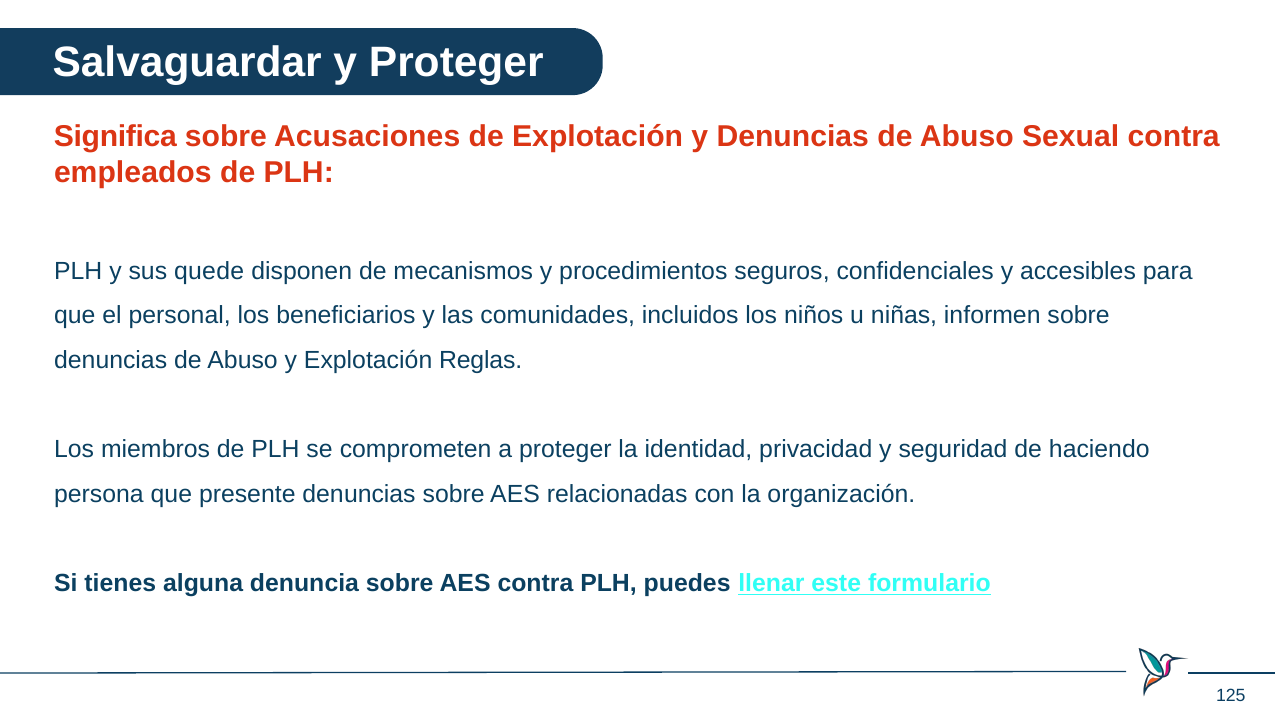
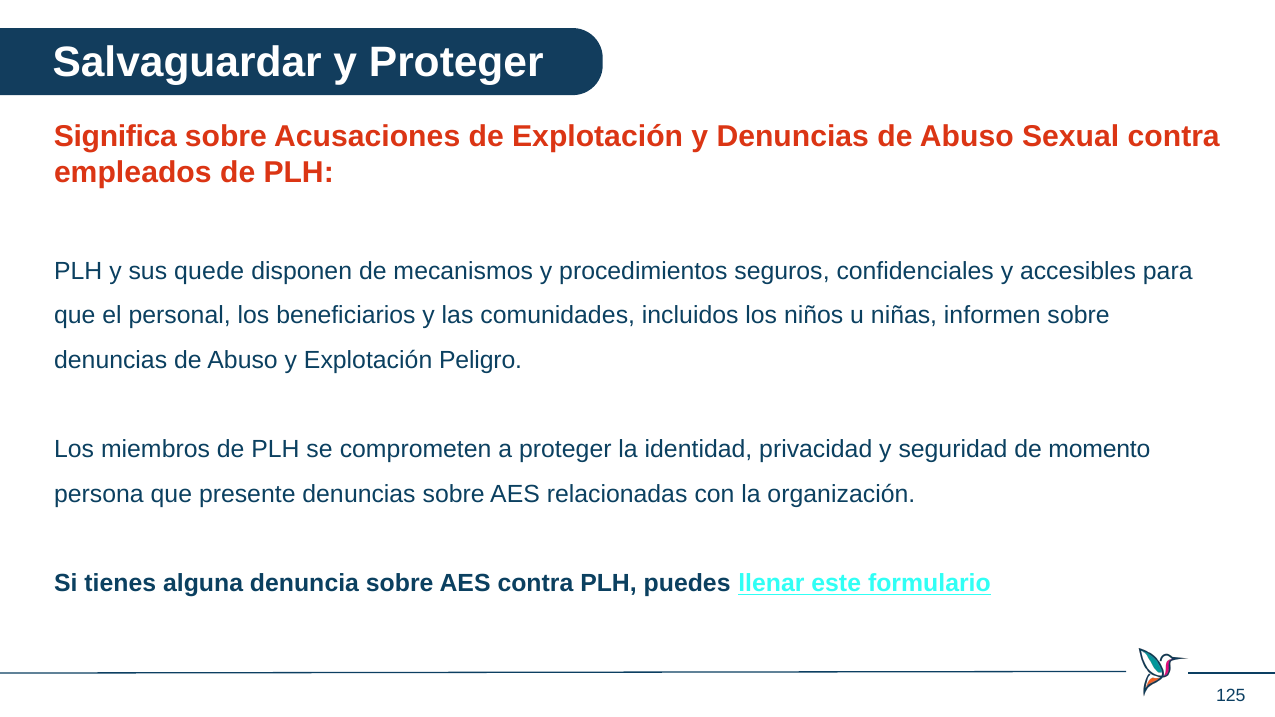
Reglas: Reglas -> Peligro
haciendo: haciendo -> momento
